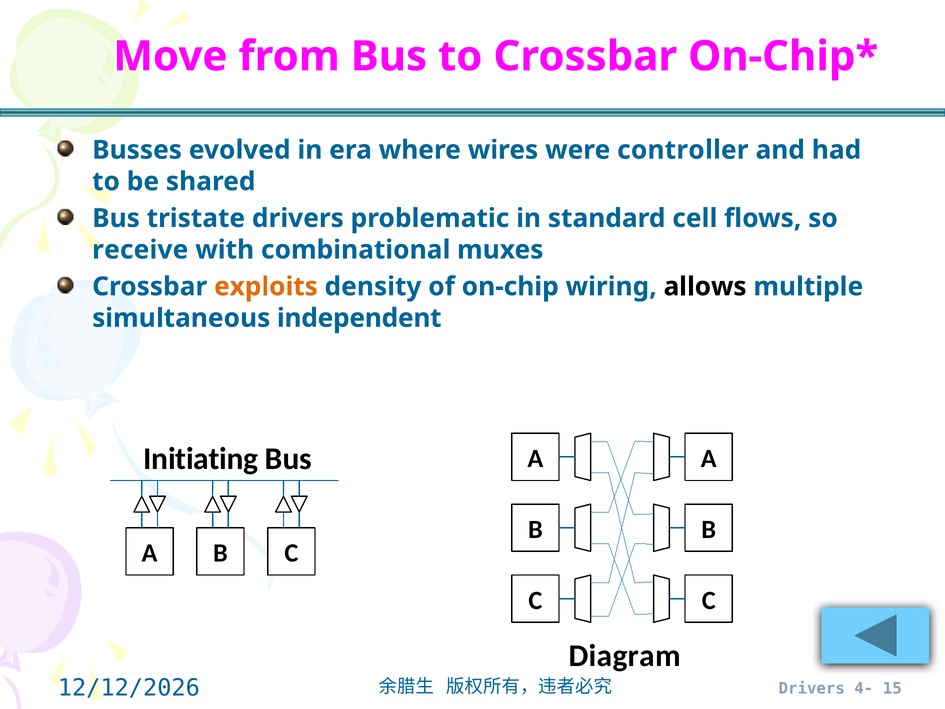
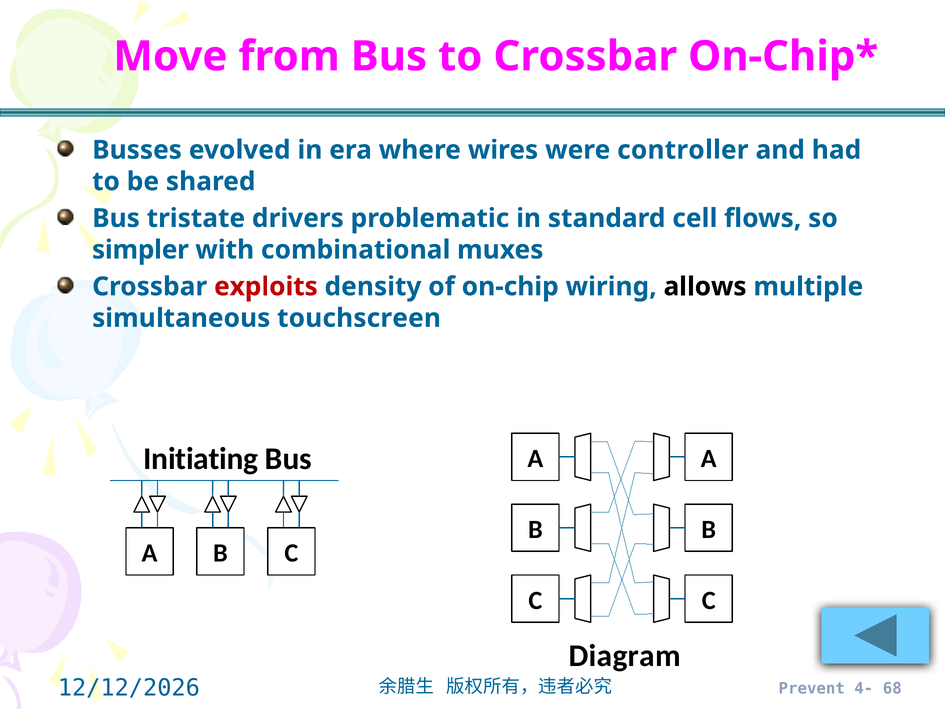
receive: receive -> simpler
exploits colour: orange -> red
independent: independent -> touchscreen
Drivers at (812, 688): Drivers -> Prevent
15: 15 -> 68
